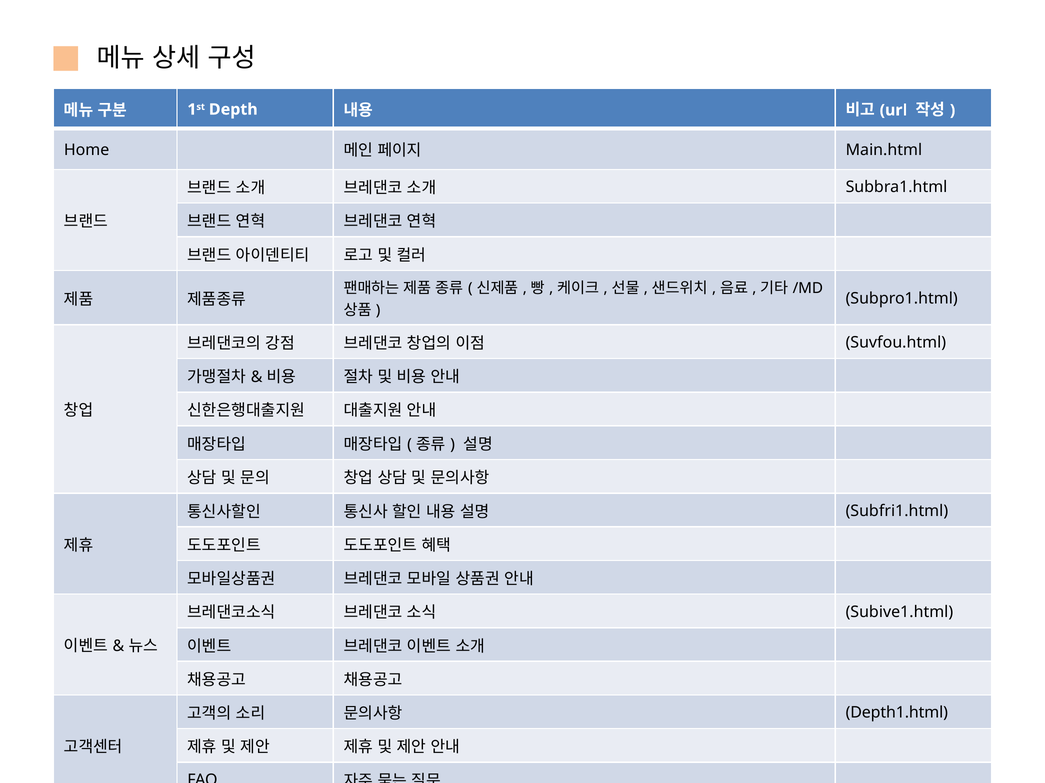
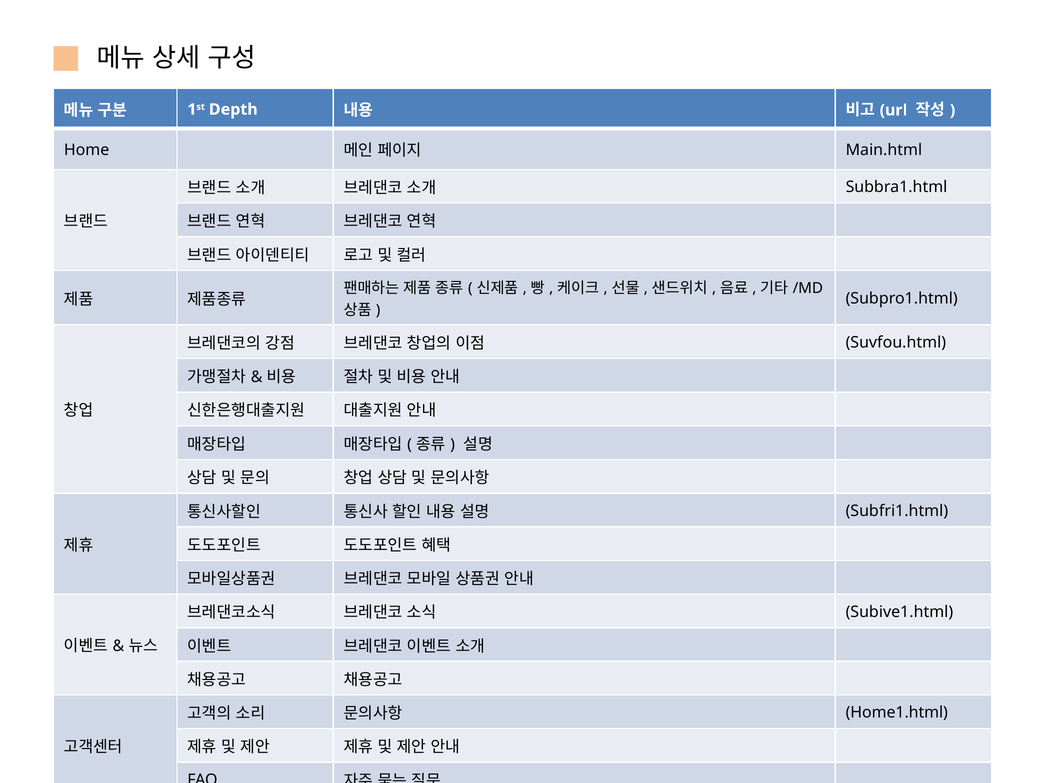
Depth1.html: Depth1.html -> Home1.html
